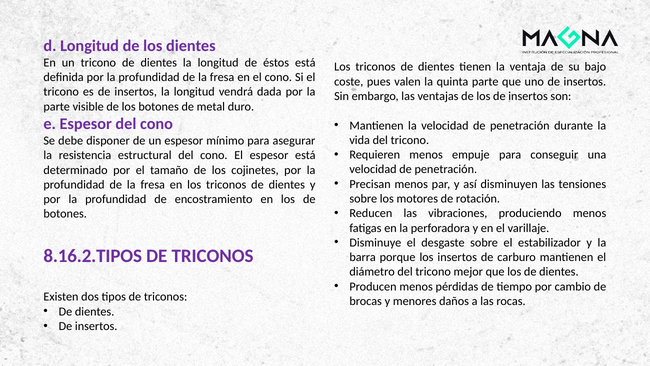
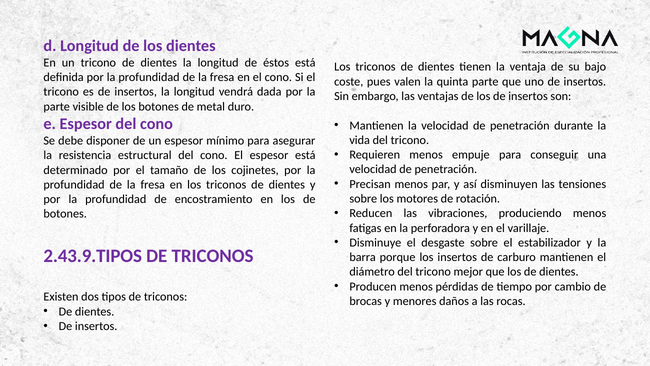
8.16.2.TIPOS: 8.16.2.TIPOS -> 2.43.9.TIPOS
